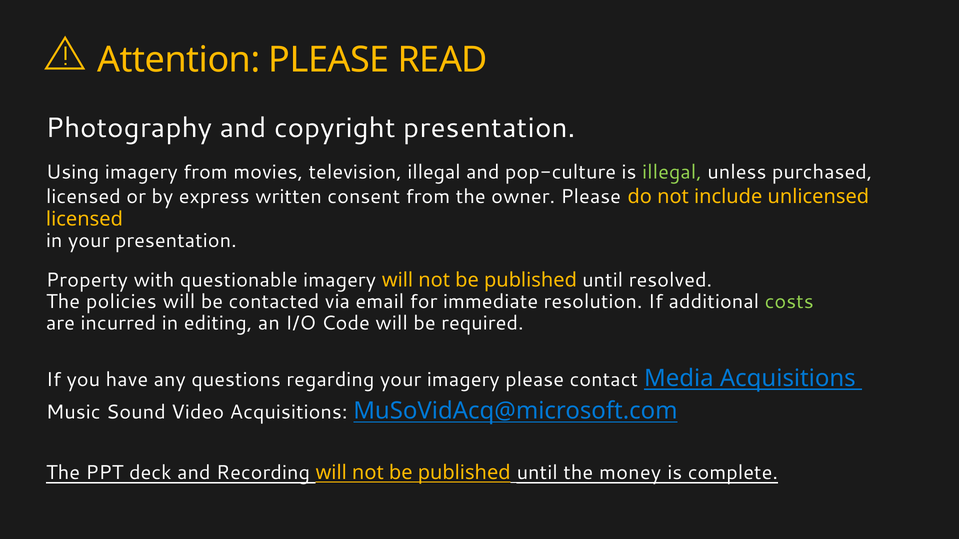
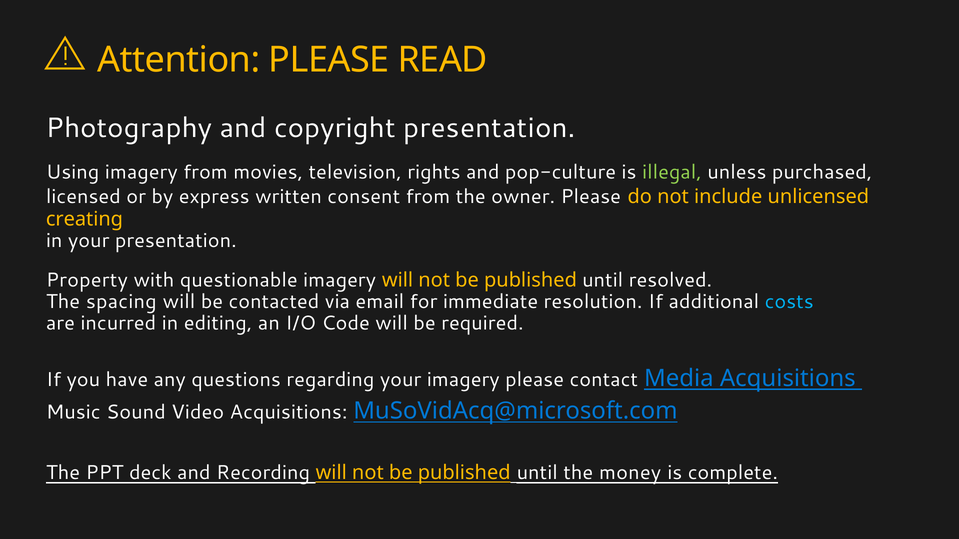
television illegal: illegal -> rights
licensed at (84, 219): licensed -> creating
policies: policies -> spacing
costs colour: light green -> light blue
